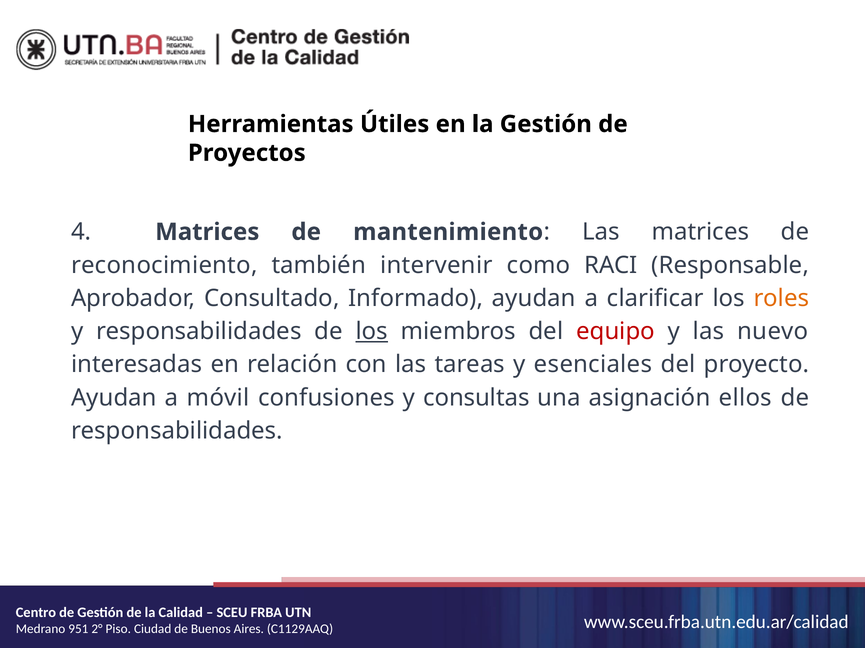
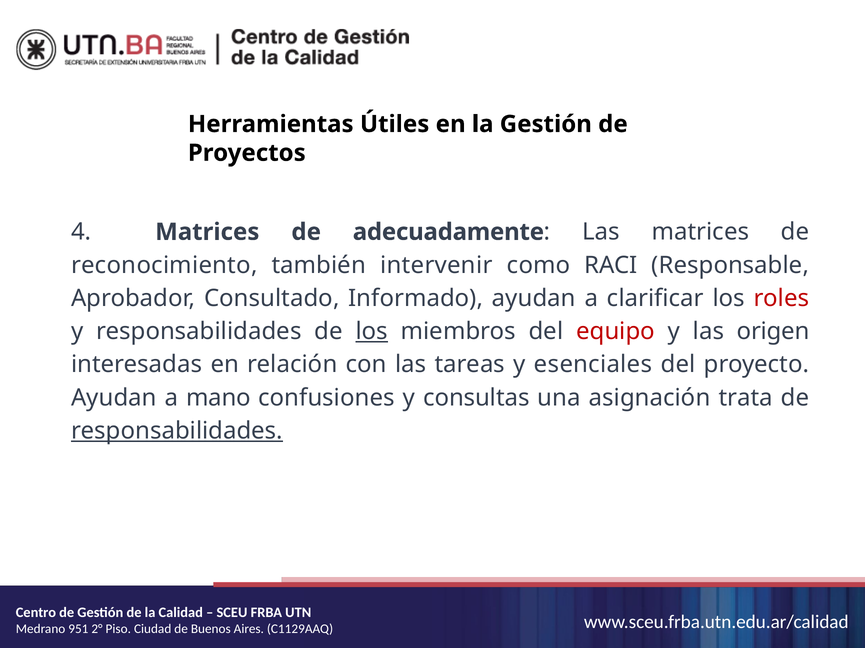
mantenimiento: mantenimiento -> adecuadamente
roles colour: orange -> red
nuevo: nuevo -> origen
móvil: móvil -> mano
ellos: ellos -> trata
responsabilidades at (177, 431) underline: none -> present
